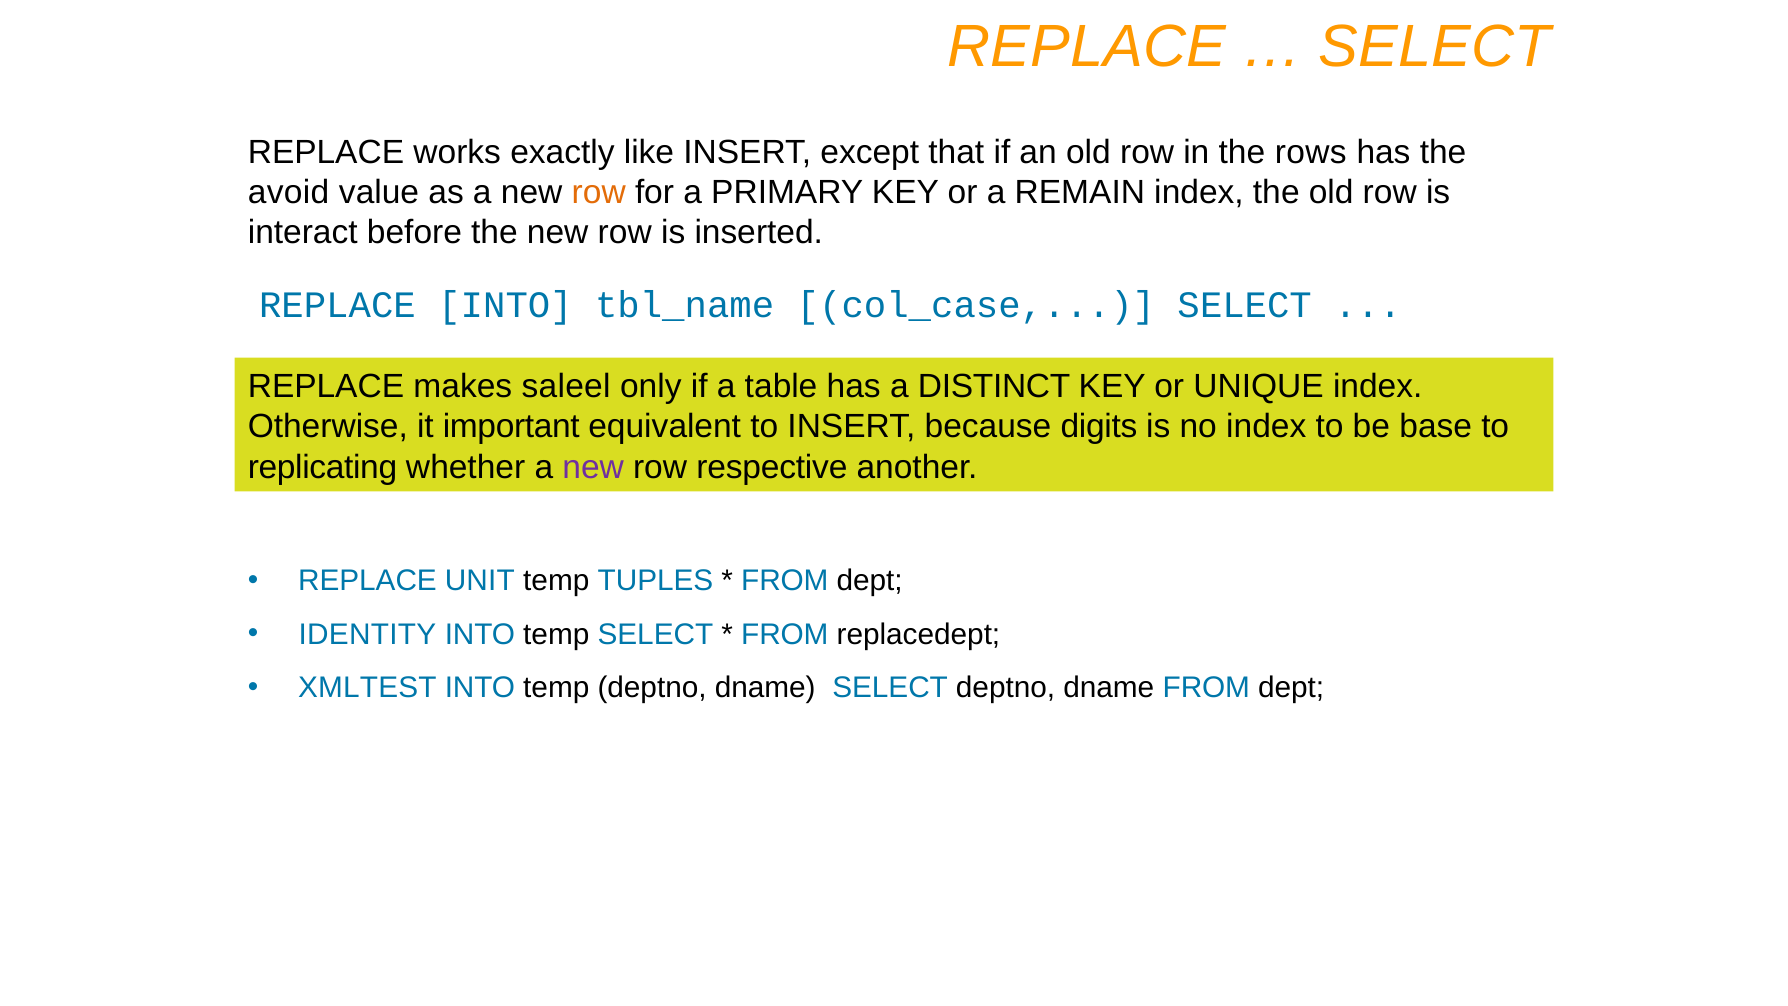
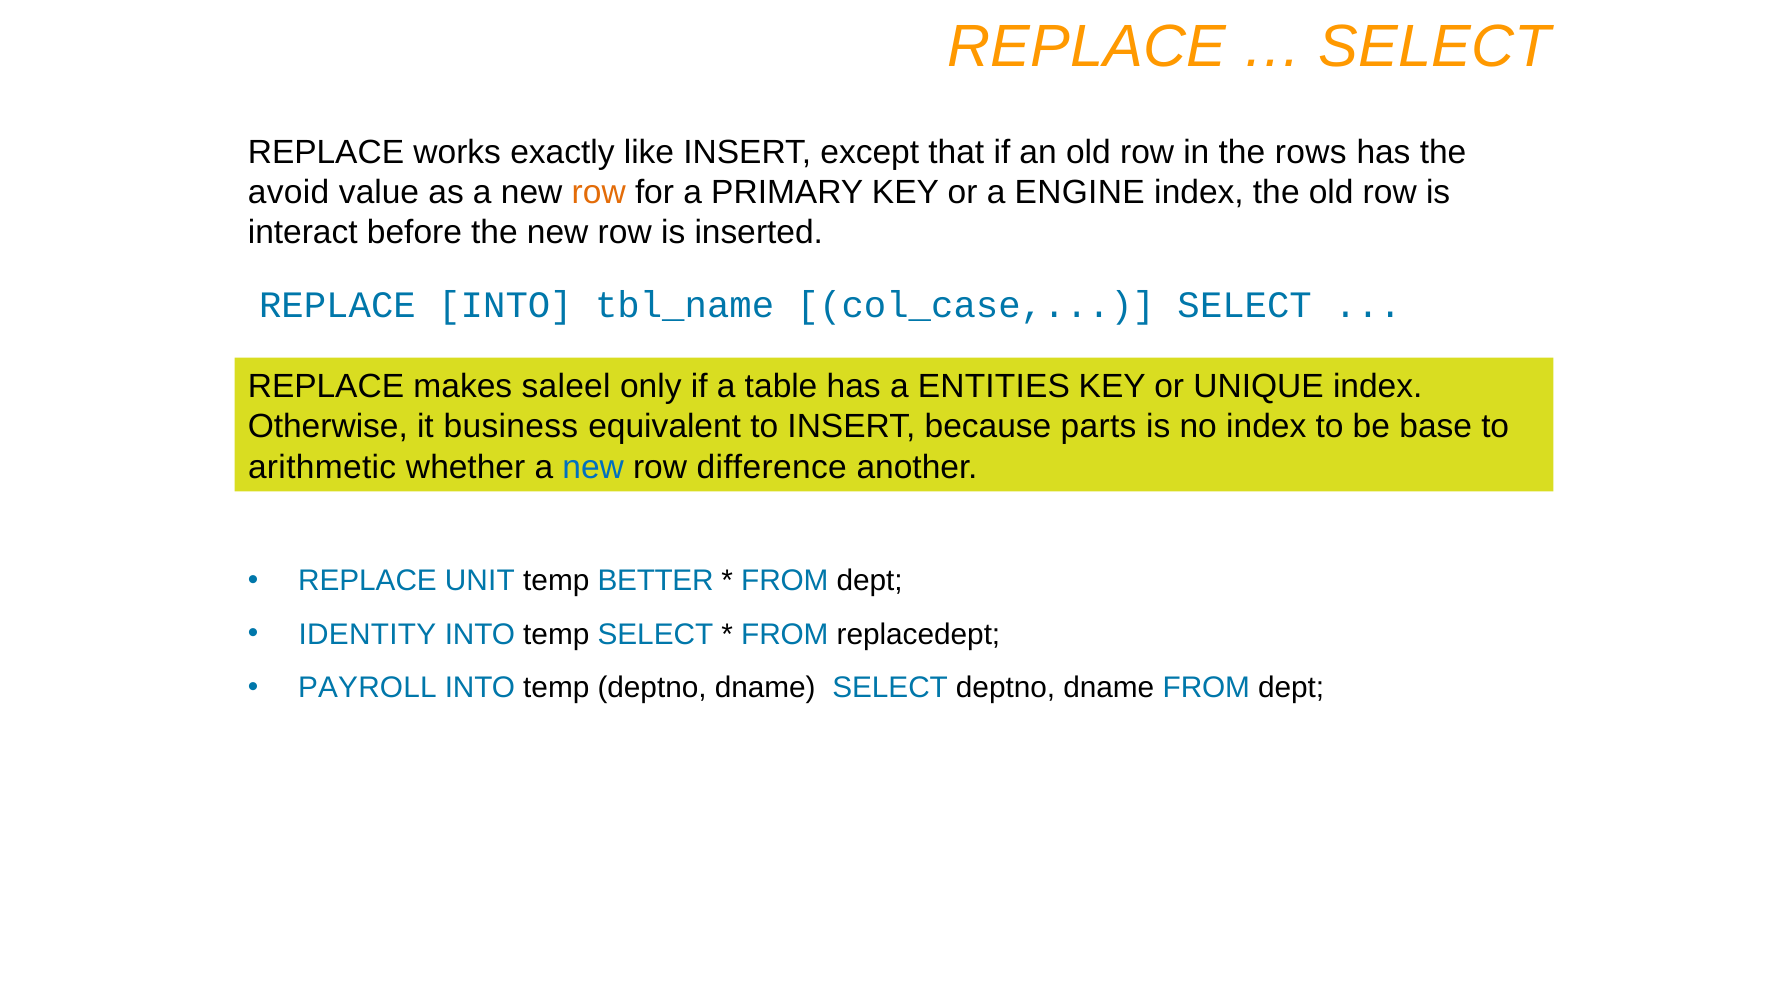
REMAIN: REMAIN -> ENGINE
DISTINCT: DISTINCT -> ENTITIES
important: important -> business
digits: digits -> parts
replicating: replicating -> arithmetic
new at (593, 467) colour: purple -> blue
respective: respective -> difference
TUPLES: TUPLES -> BETTER
XMLTEST: XMLTEST -> PAYROLL
